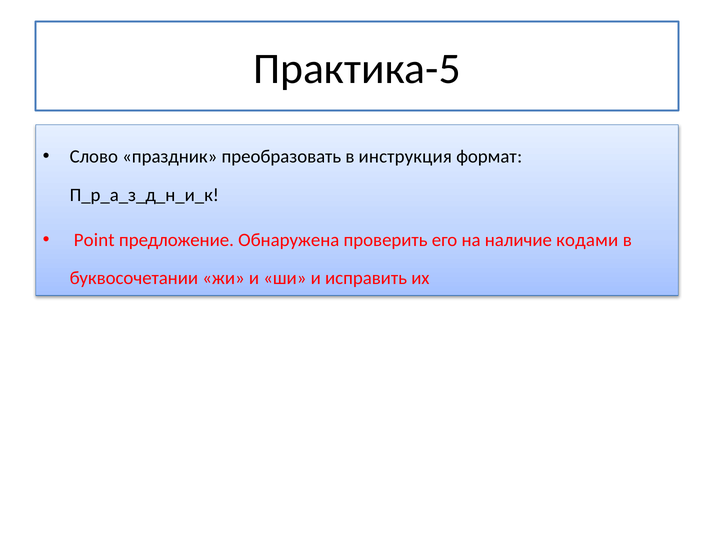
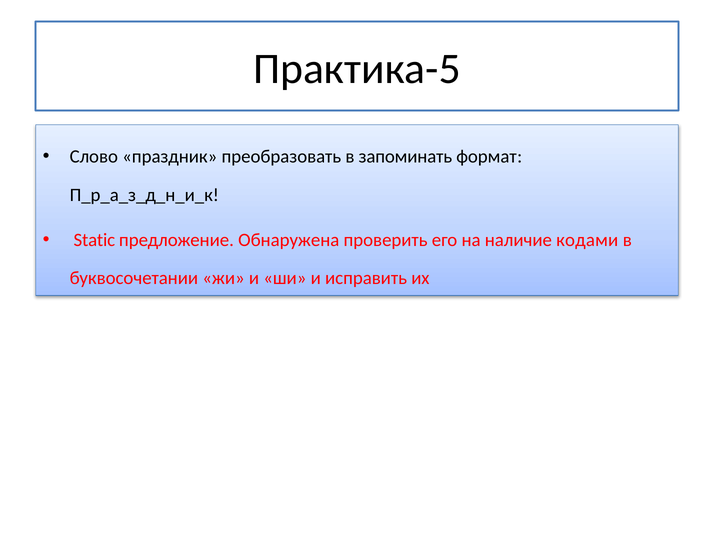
инструкция: инструкция -> запоминать
Point: Point -> Static
